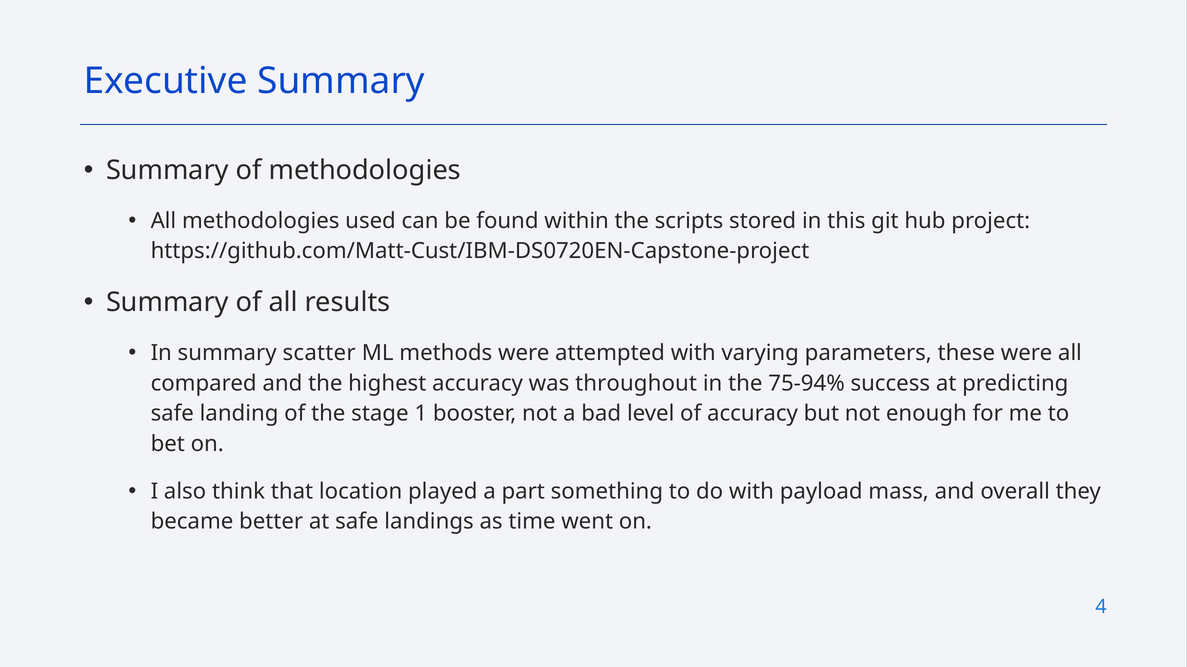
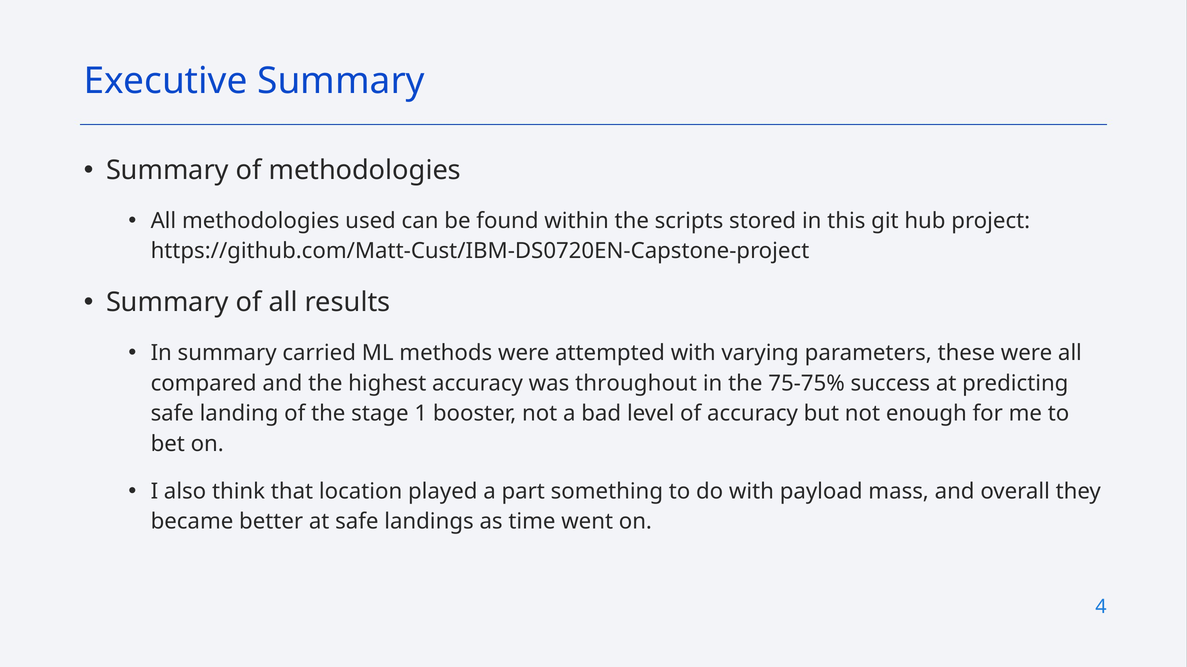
scatter: scatter -> carried
75-94%: 75-94% -> 75-75%
